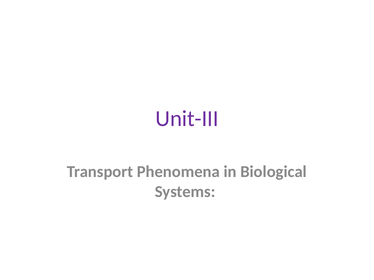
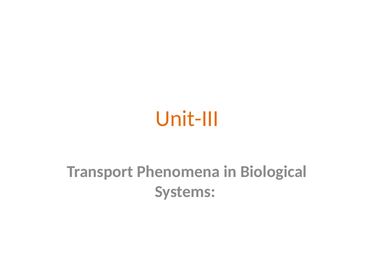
Unit-III colour: purple -> orange
